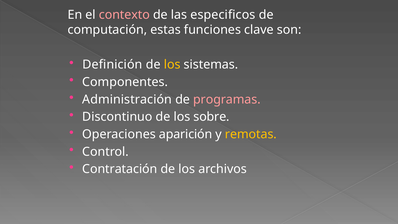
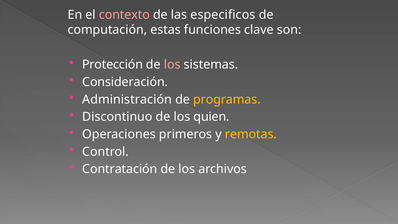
Definición: Definición -> Protección
los at (172, 65) colour: yellow -> pink
Componentes: Componentes -> Consideración
programas colour: pink -> yellow
sobre: sobre -> quien
aparición: aparición -> primeros
